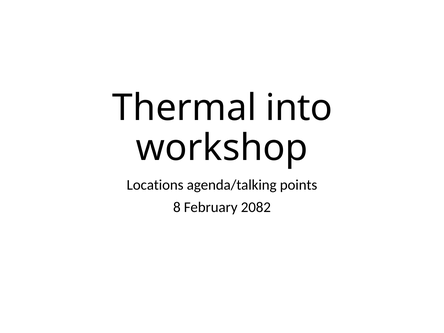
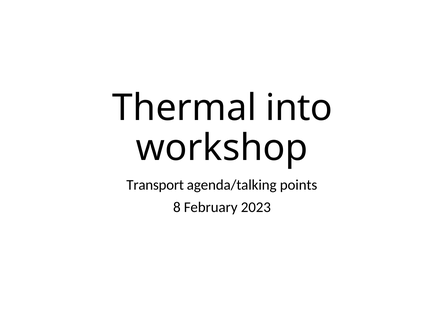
Locations: Locations -> Transport
2082: 2082 -> 2023
